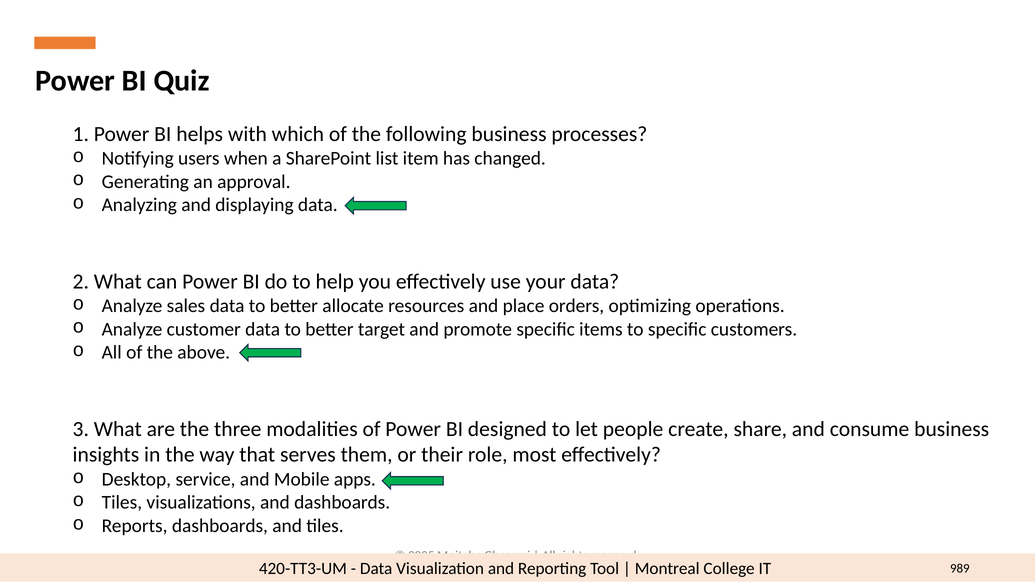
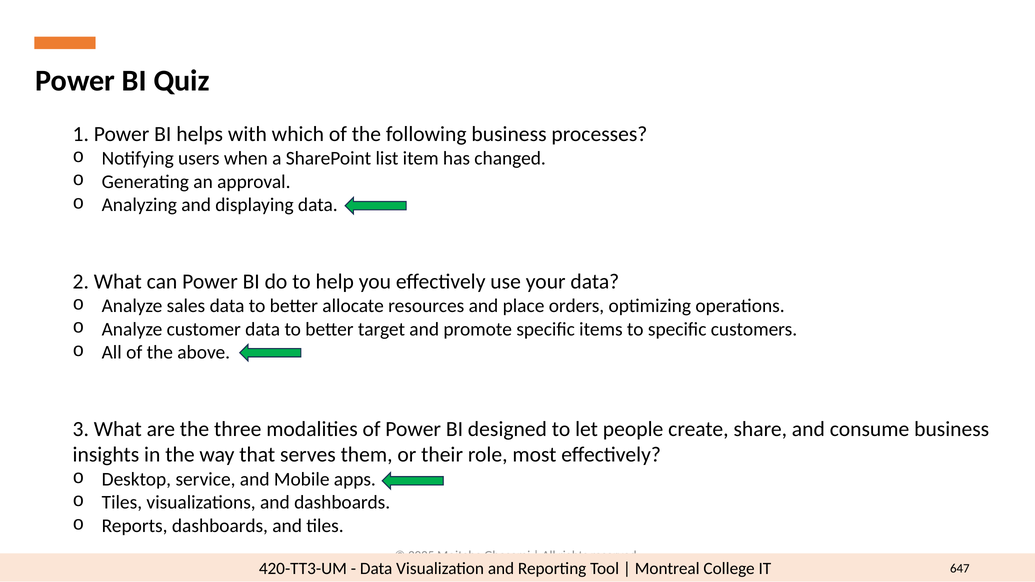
989: 989 -> 647
